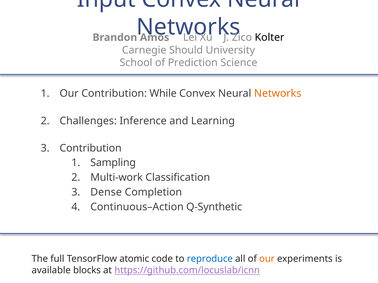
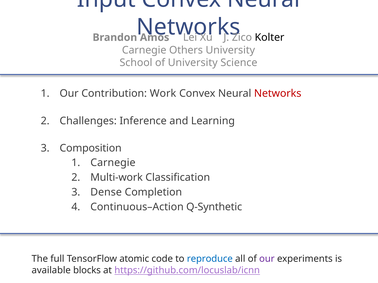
Should: Should -> Others
of Prediction: Prediction -> University
While: While -> Work
Networks at (278, 94) colour: orange -> red
Contribution at (91, 148): Contribution -> Composition
Sampling at (113, 163): Sampling -> Carnegie
our at (267, 259) colour: orange -> purple
